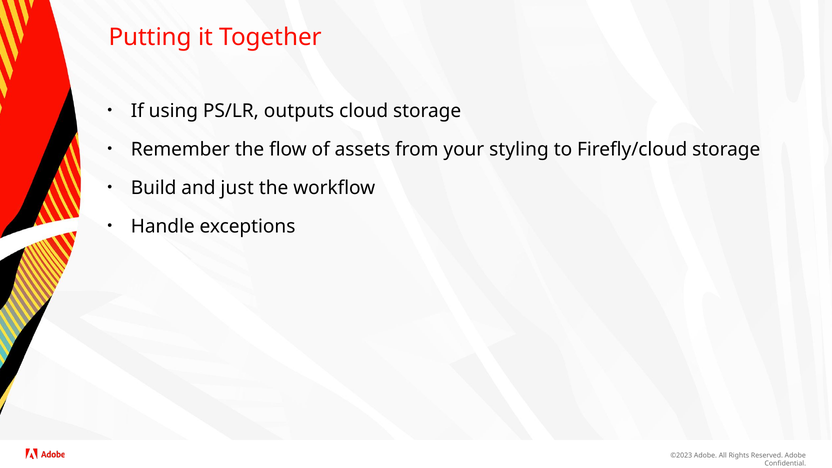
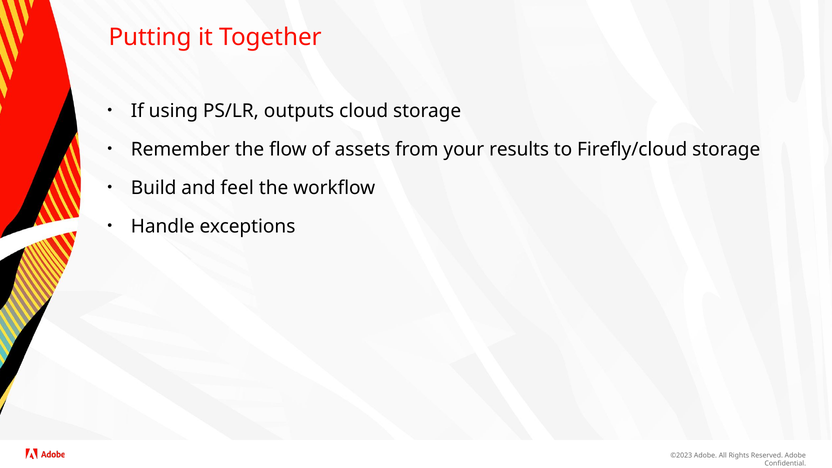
styling: styling -> results
just: just -> feel
